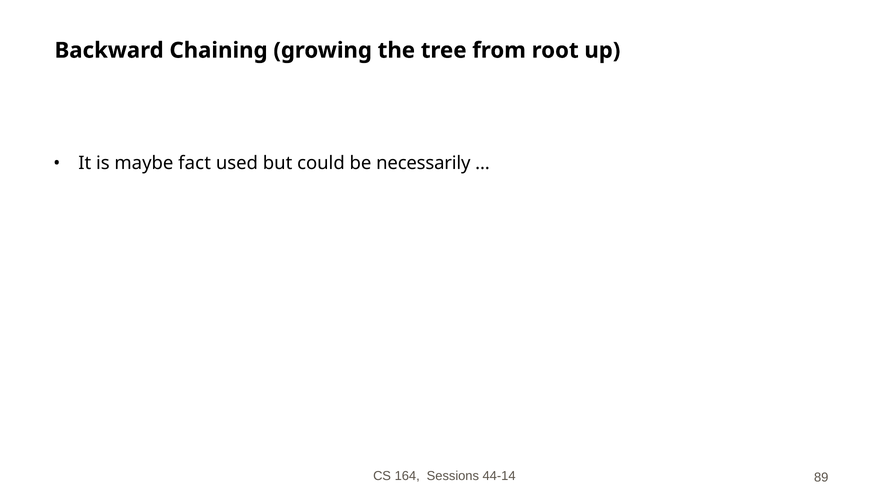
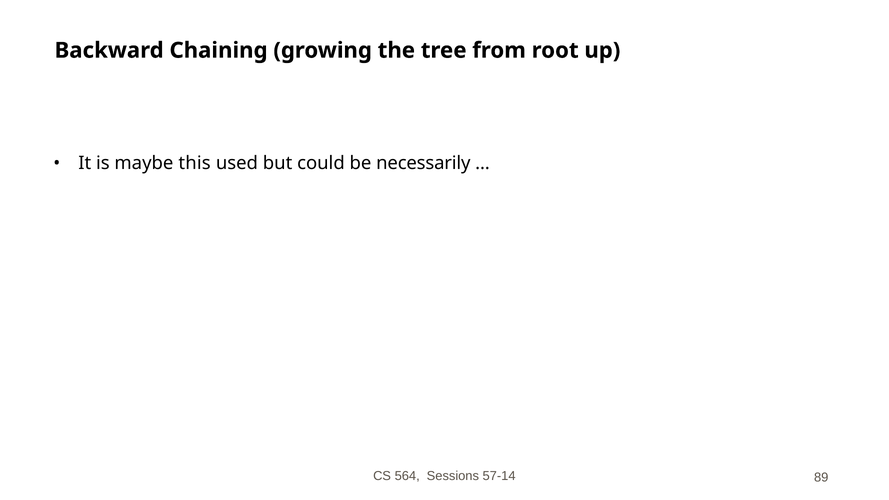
fact: fact -> this
164: 164 -> 564
44-14: 44-14 -> 57-14
